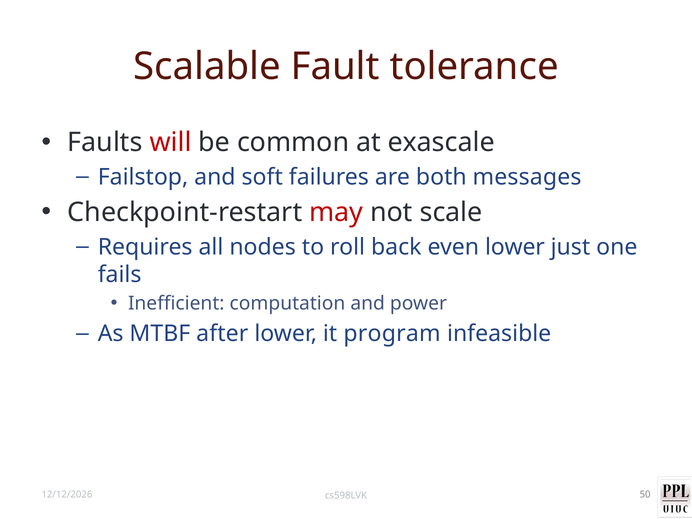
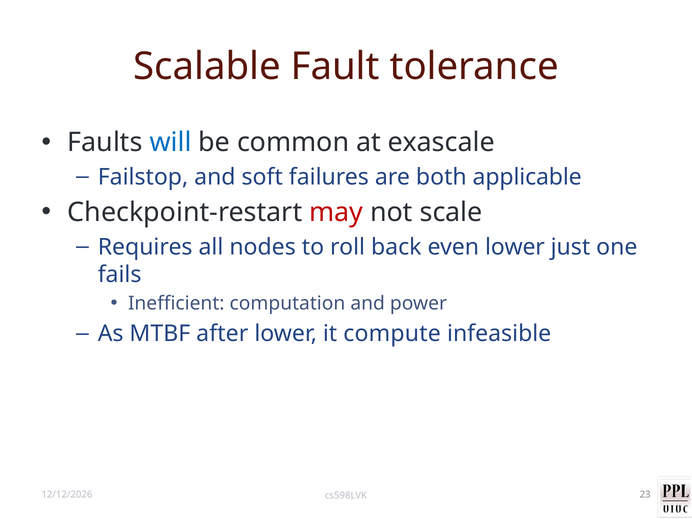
will colour: red -> blue
messages: messages -> applicable
program: program -> compute
50: 50 -> 23
